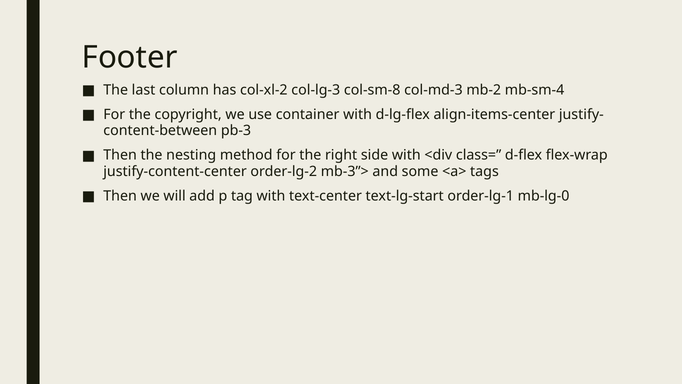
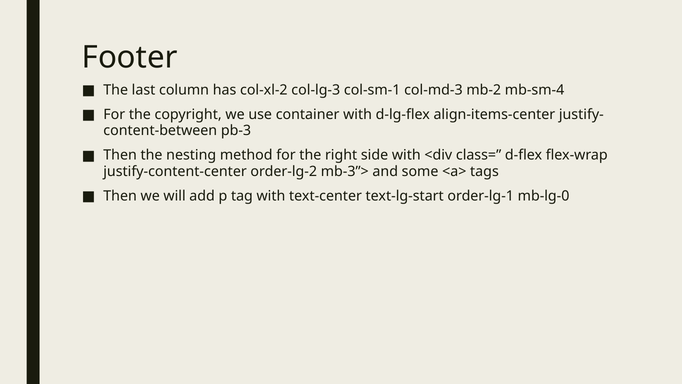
col-sm-8: col-sm-8 -> col-sm-1
